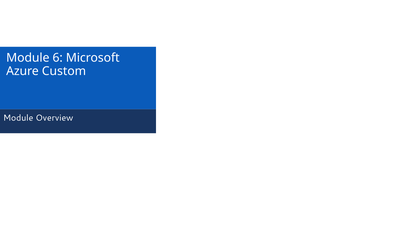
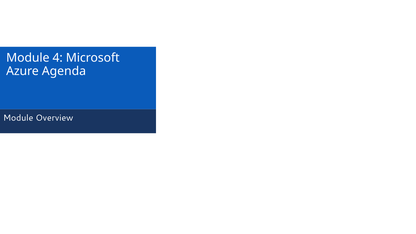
6: 6 -> 4
Custom: Custom -> Agenda
